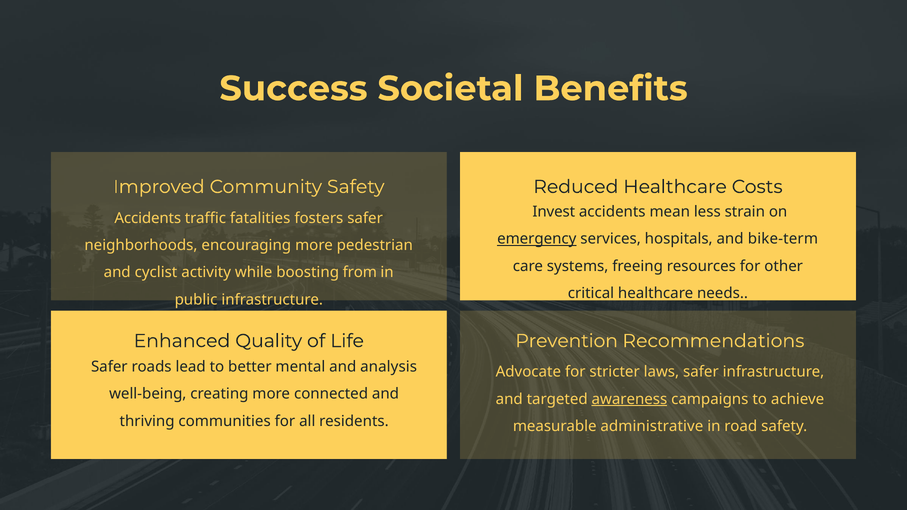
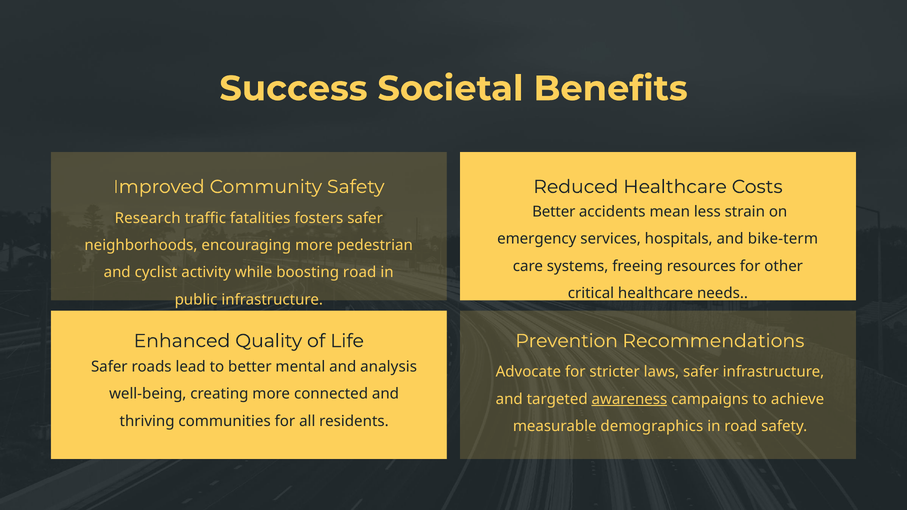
Invest at (554, 212): Invest -> Better
Accidents at (148, 218): Accidents -> Research
emergency underline: present -> none
boosting from: from -> road
administrative: administrative -> demographics
